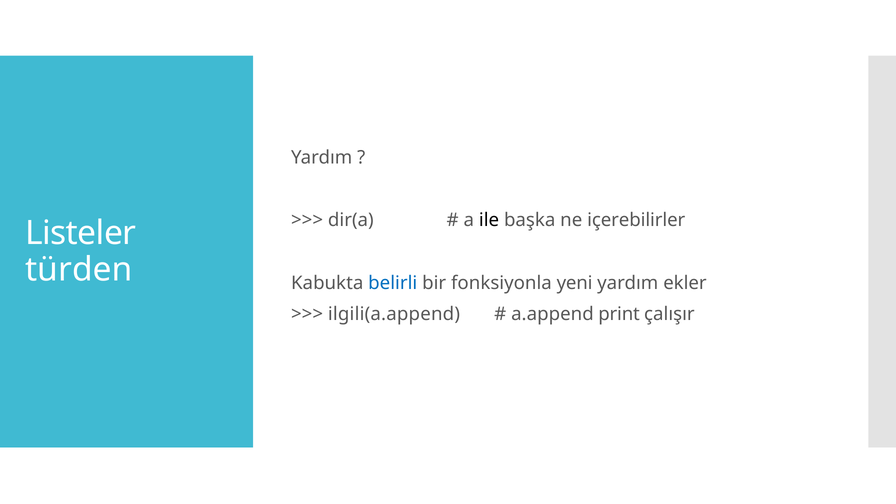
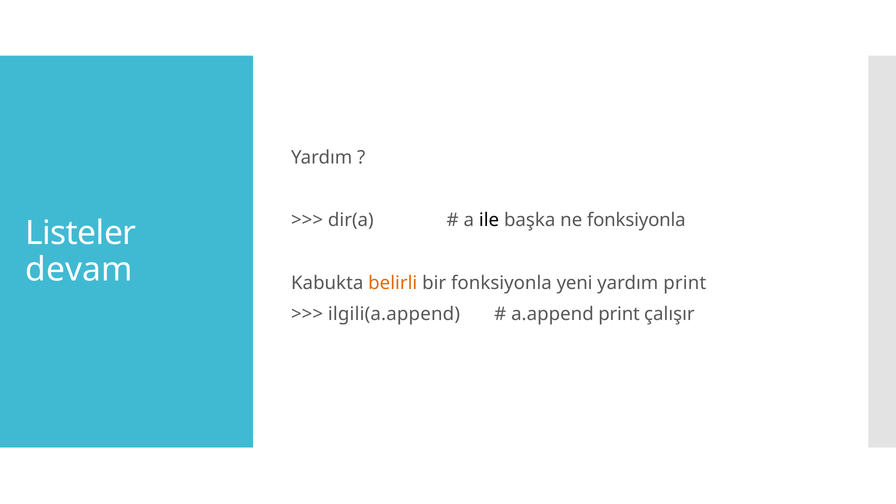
ne içerebilirler: içerebilirler -> fonksiyonla
türden: türden -> devam
belirli colour: blue -> orange
yardım ekler: ekler -> print
